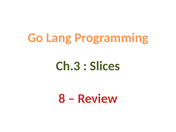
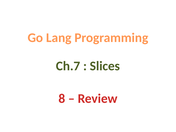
Ch.3: Ch.3 -> Ch.7
